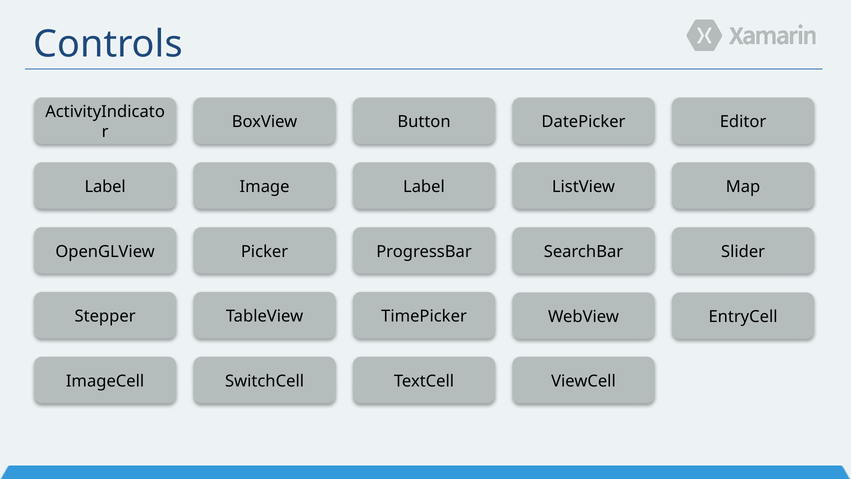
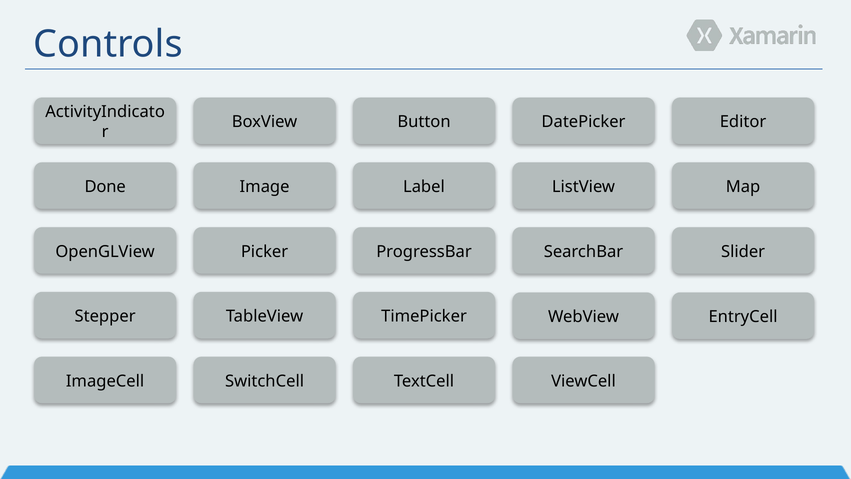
Label at (105, 187): Label -> Done
